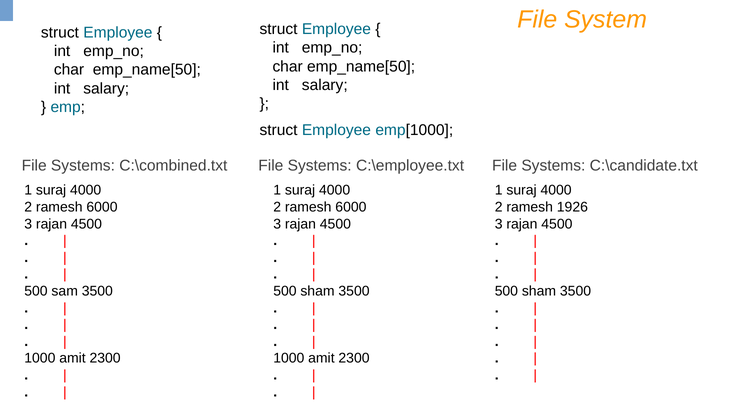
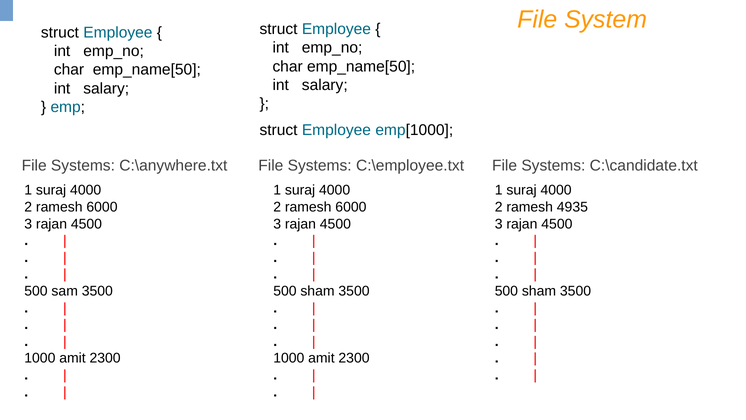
C:\combined.txt: C:\combined.txt -> C:\anywhere.txt
1926: 1926 -> 4935
